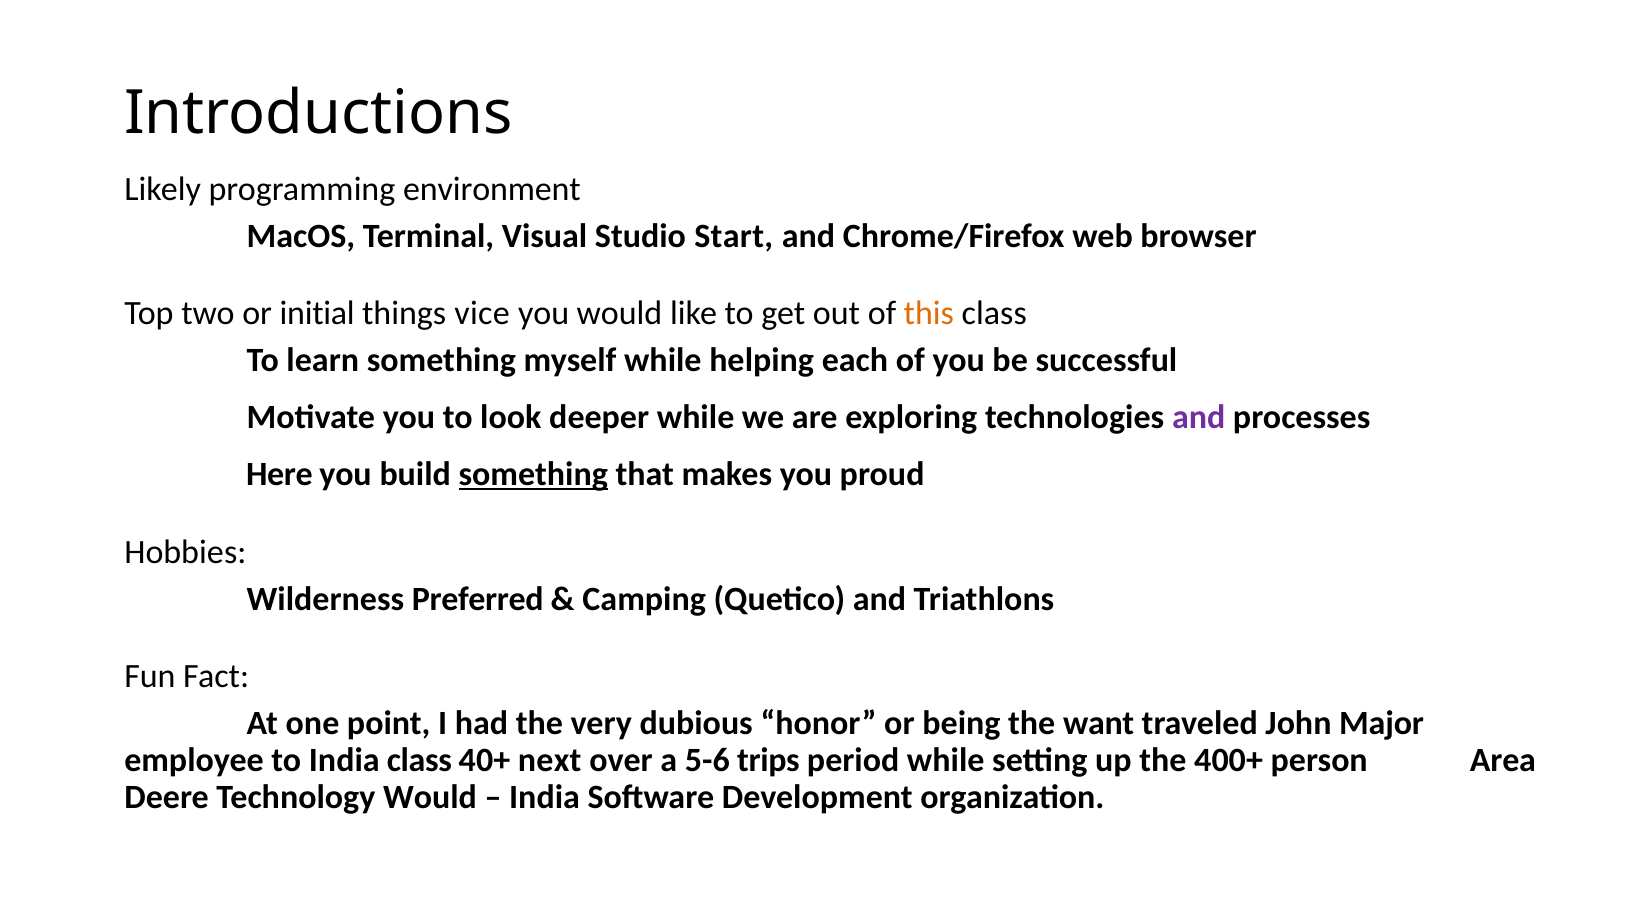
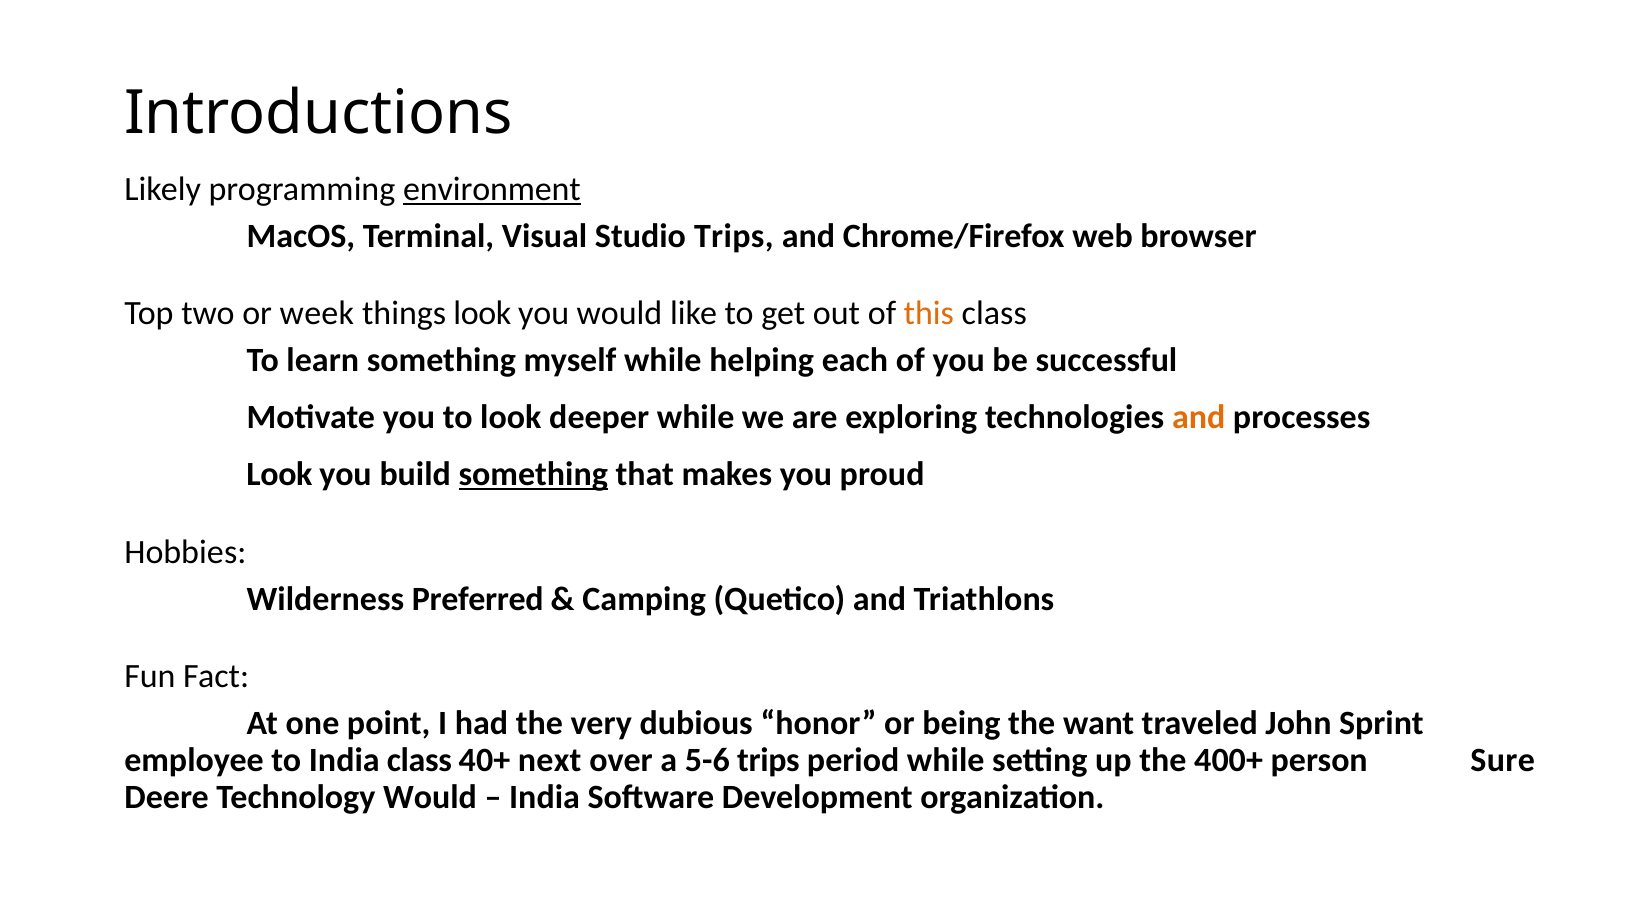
environment underline: none -> present
Studio Start: Start -> Trips
initial: initial -> week
things vice: vice -> look
and at (1199, 418) colour: purple -> orange
Here at (279, 475): Here -> Look
Major: Major -> Sprint
Area: Area -> Sure
